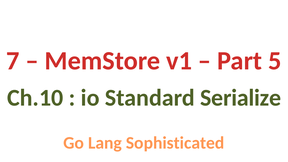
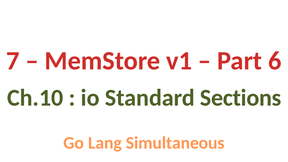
5: 5 -> 6
Serialize: Serialize -> Sections
Sophisticated: Sophisticated -> Simultaneous
